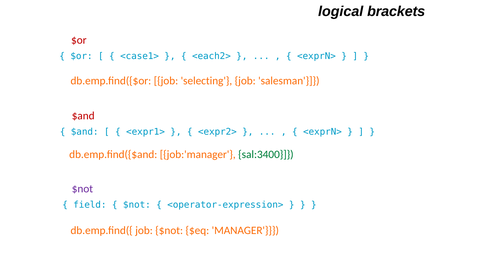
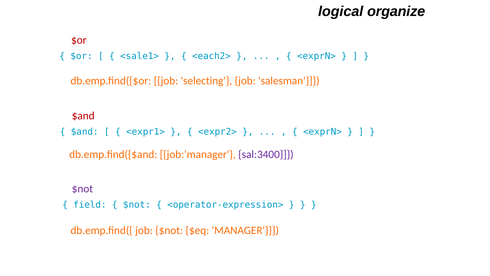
brackets: brackets -> organize
<case1>: <case1> -> <sale1>
sal:3400 colour: green -> purple
